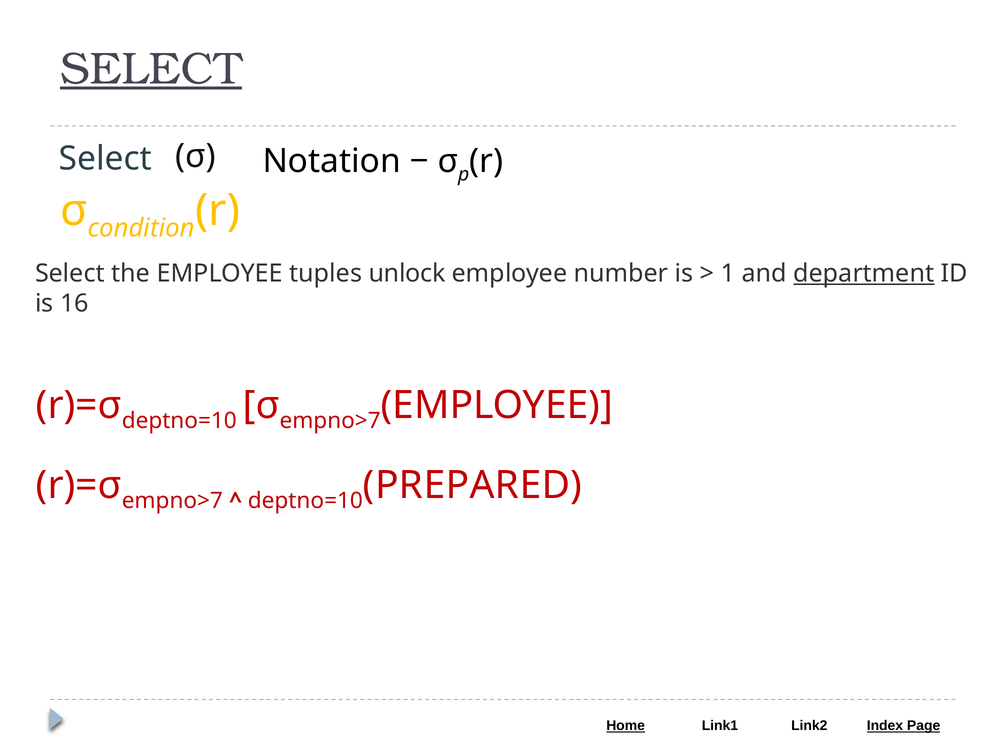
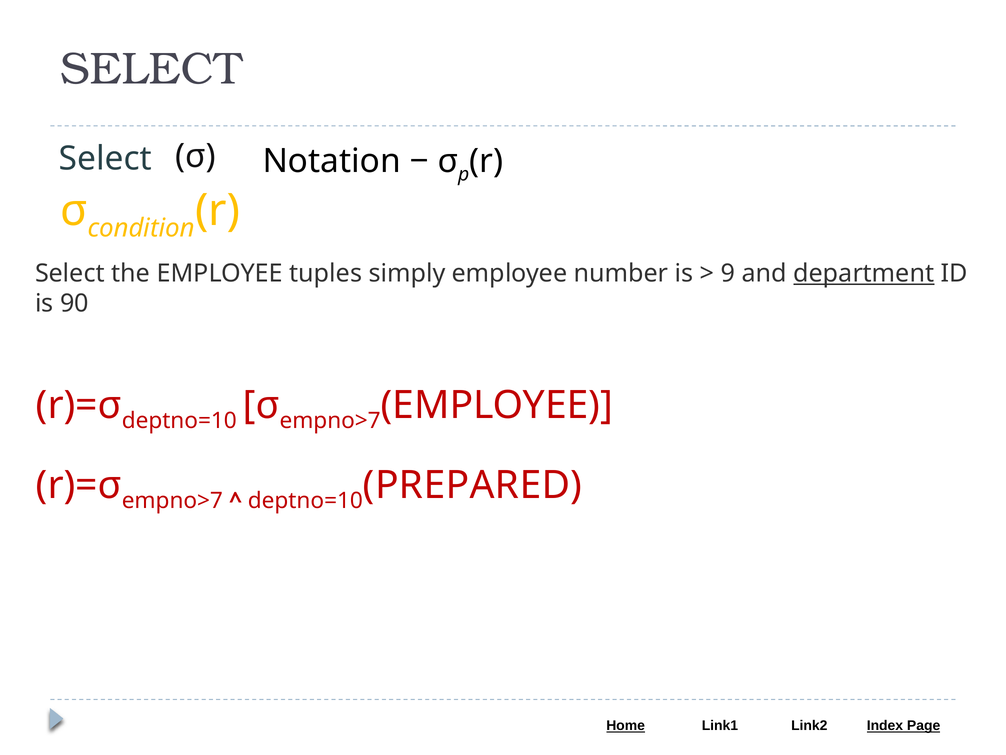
SELECT at (151, 69) underline: present -> none
unlock: unlock -> simply
1: 1 -> 9
16: 16 -> 90
